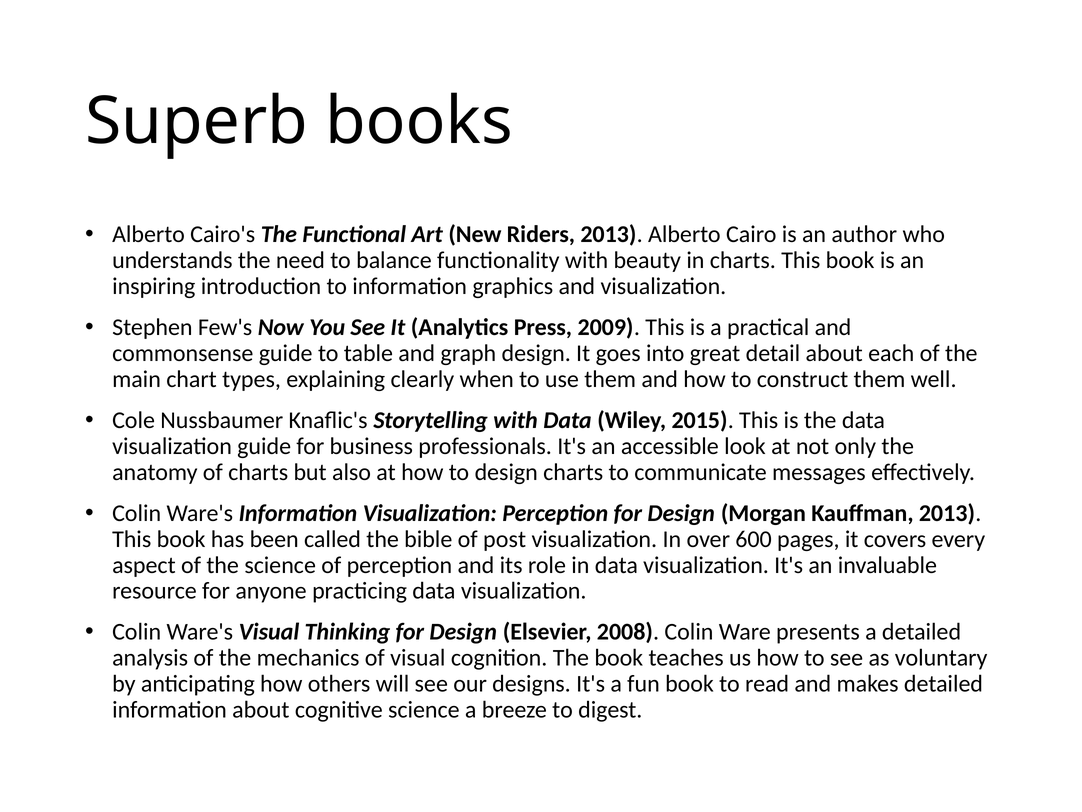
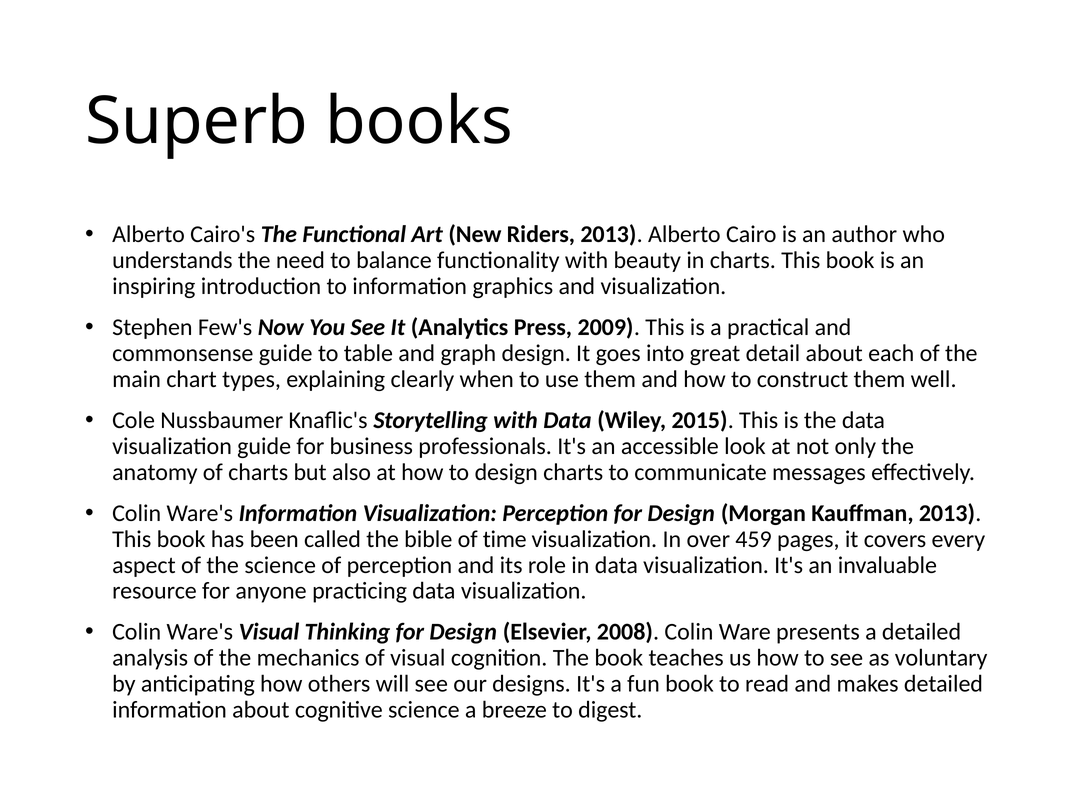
post: post -> time
600: 600 -> 459
